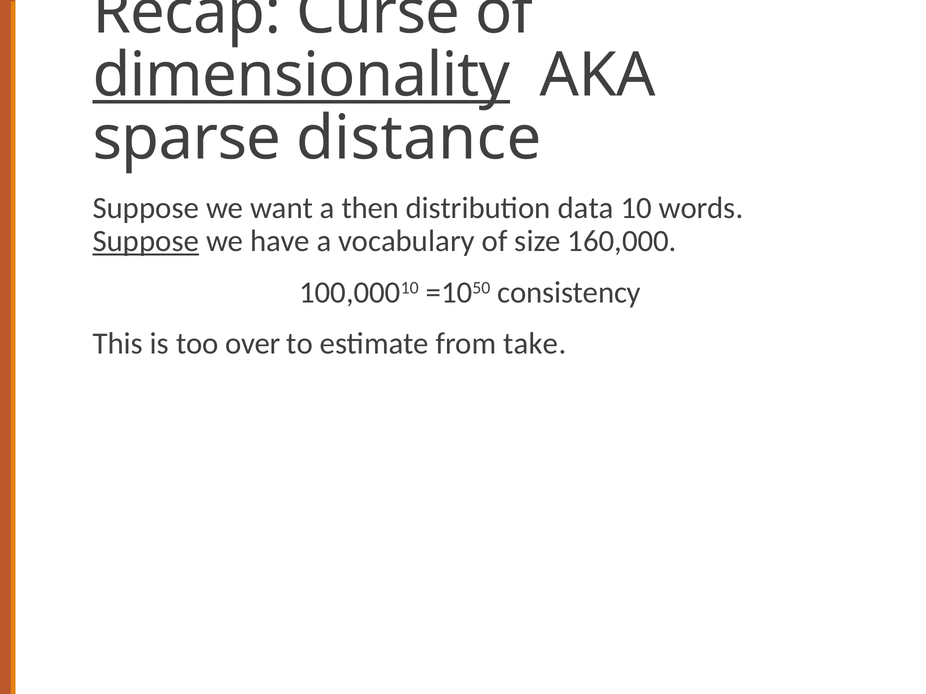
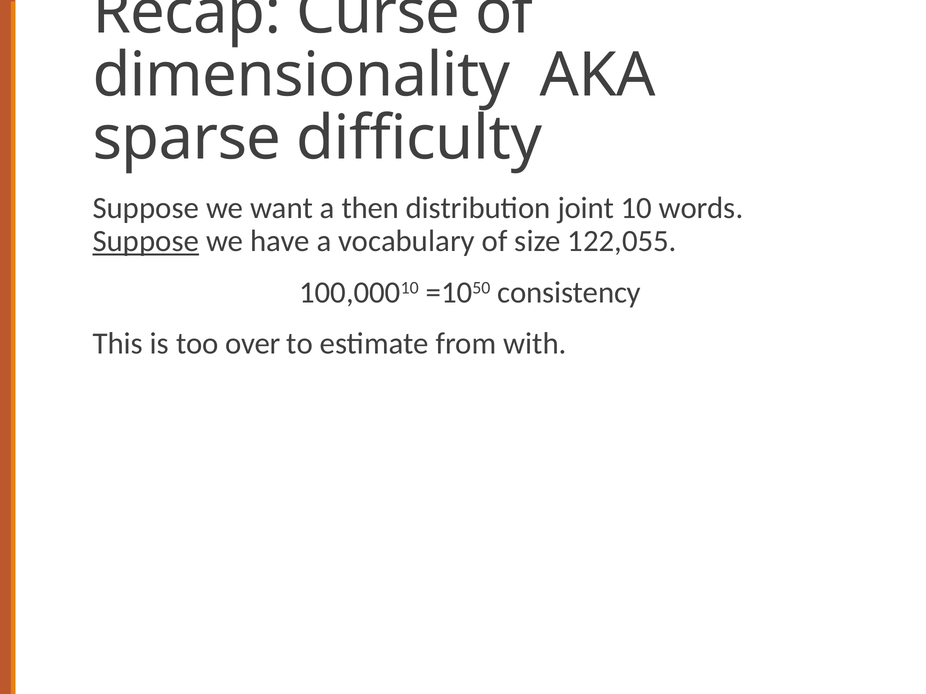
dimensionality underline: present -> none
distance: distance -> difficulty
data: data -> joint
160,000: 160,000 -> 122,055
take: take -> with
